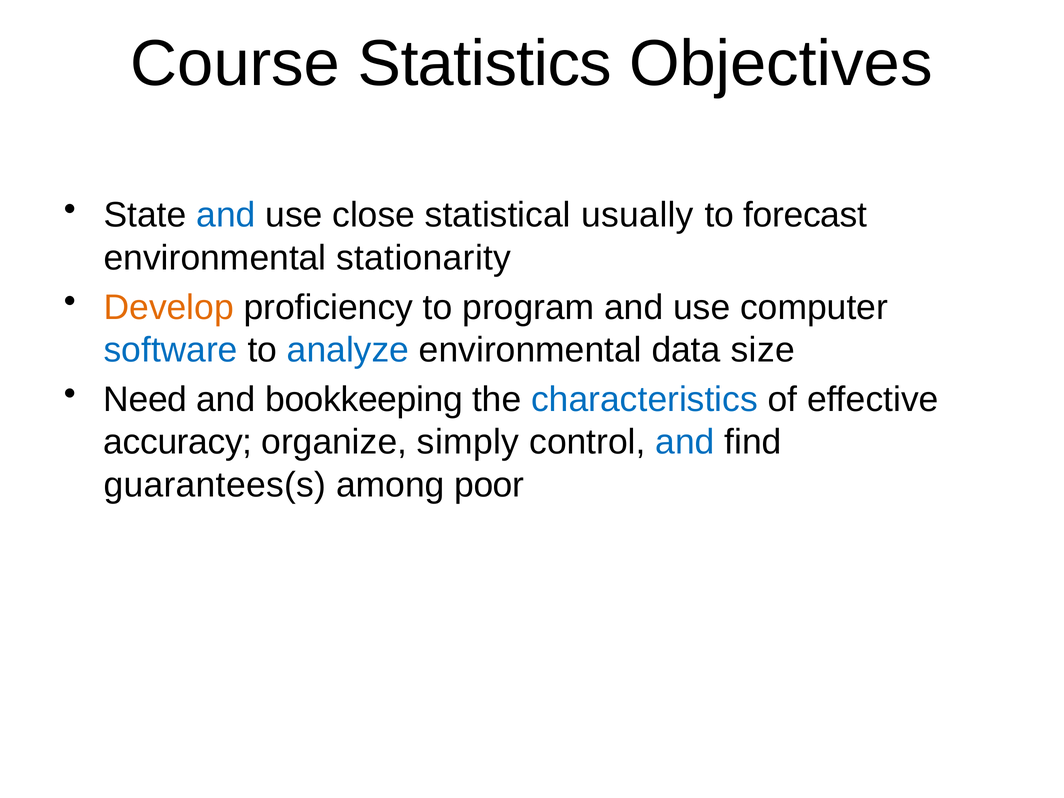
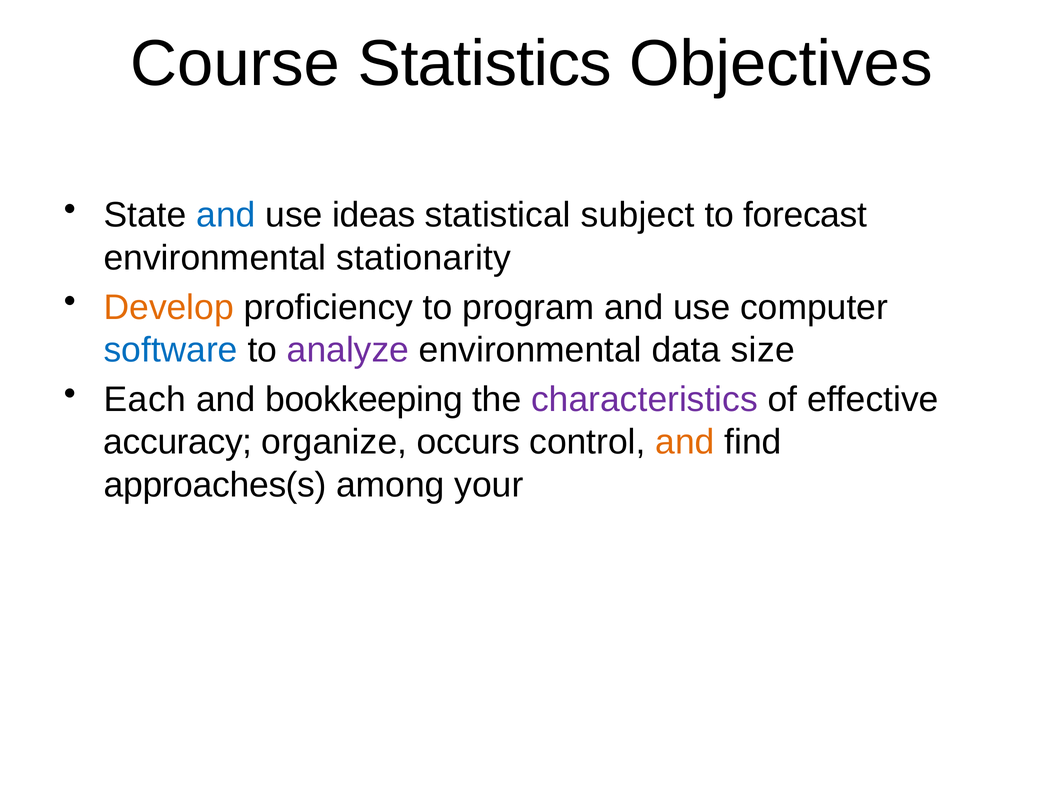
close: close -> ideas
usually: usually -> subject
analyze colour: blue -> purple
Need: Need -> Each
characteristics colour: blue -> purple
simply: simply -> occurs
and at (685, 442) colour: blue -> orange
guarantees(s: guarantees(s -> approaches(s
poor: poor -> your
